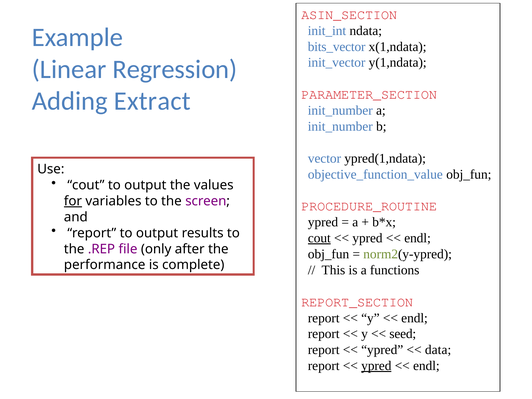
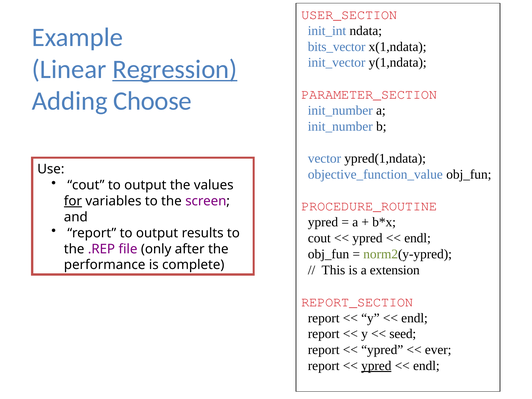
ASIN_SECTION: ASIN_SECTION -> USER_SECTION
Regression underline: none -> present
Extract: Extract -> Choose
cout at (319, 238) underline: present -> none
functions: functions -> extension
data: data -> ever
